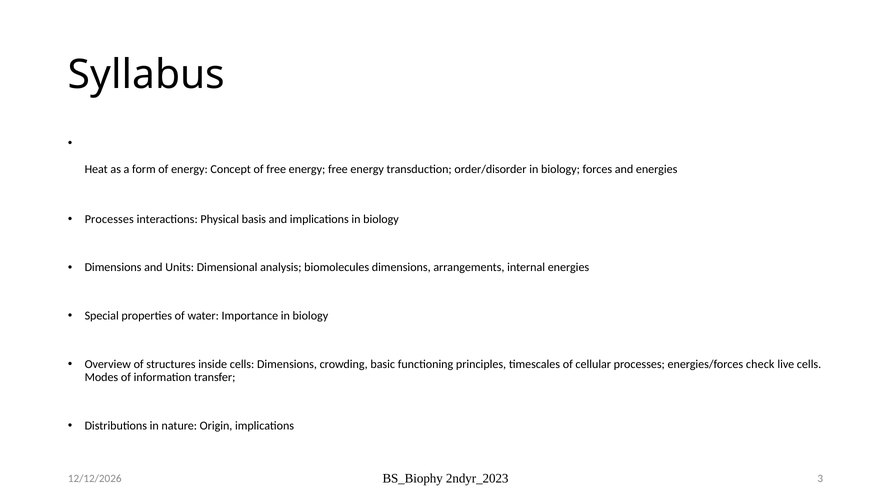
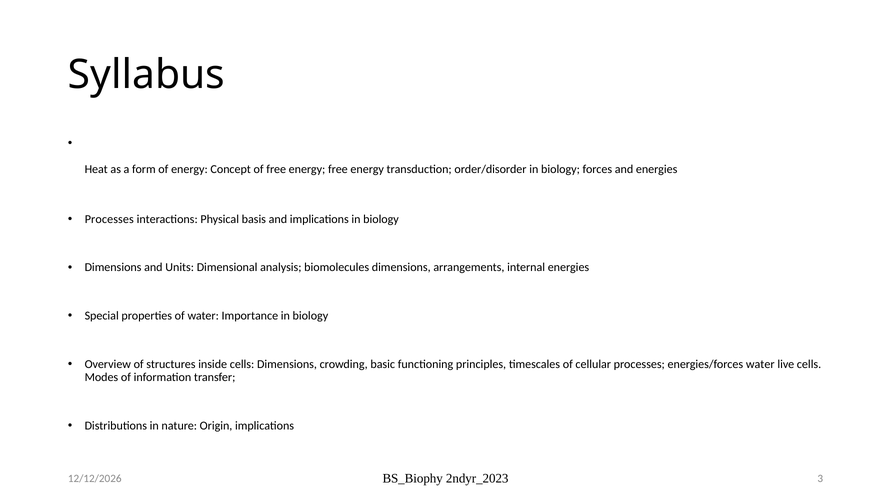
energies/forces check: check -> water
